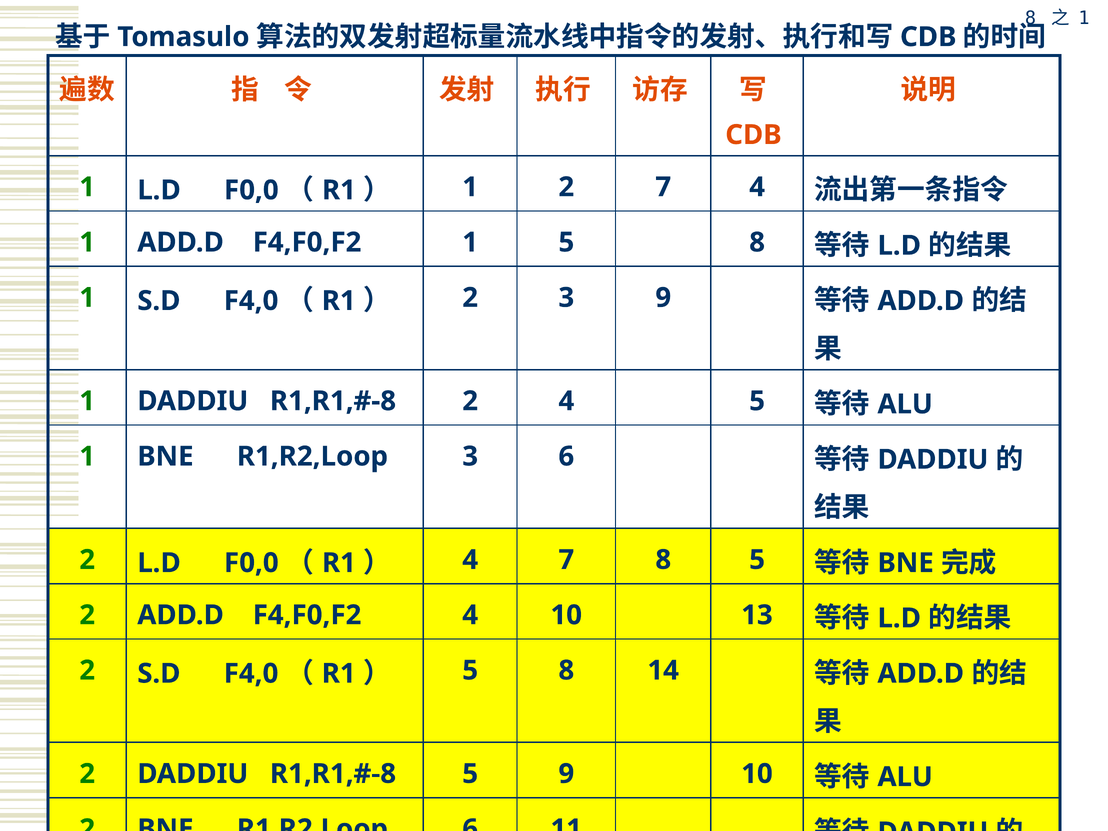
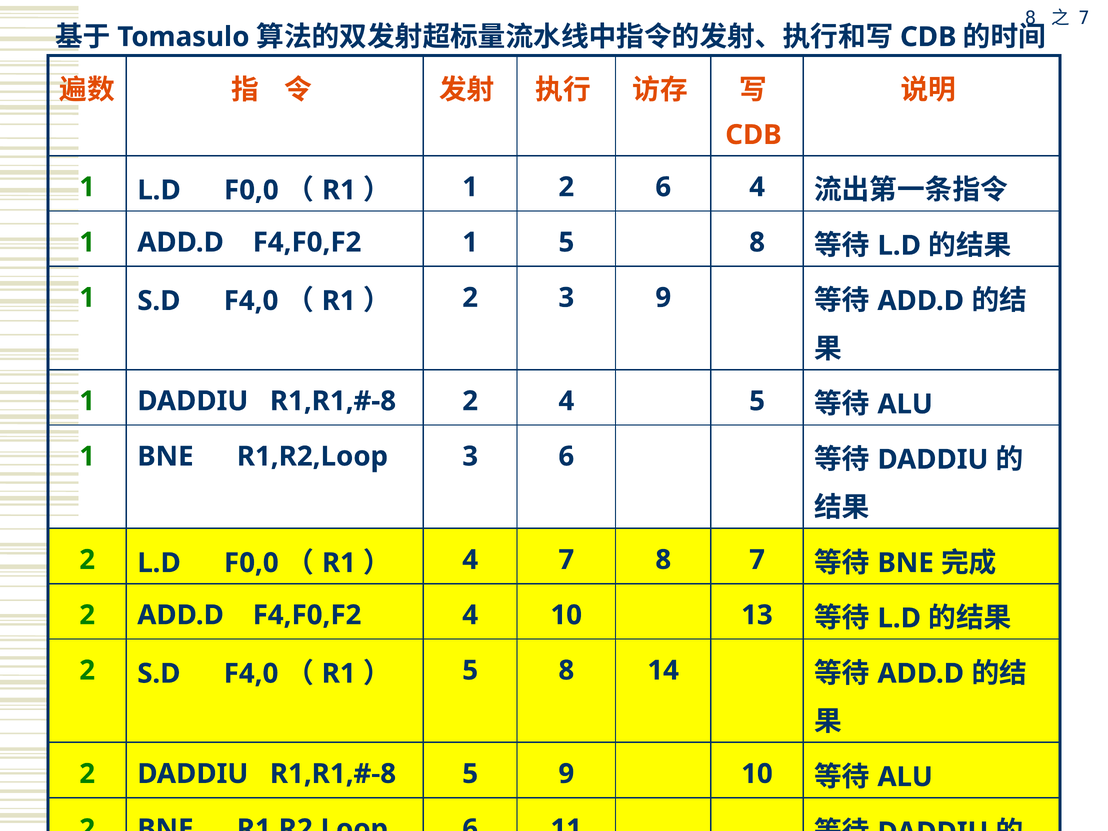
1 at (1084, 18): 1 -> 7
2 7: 7 -> 6
8 5: 5 -> 7
